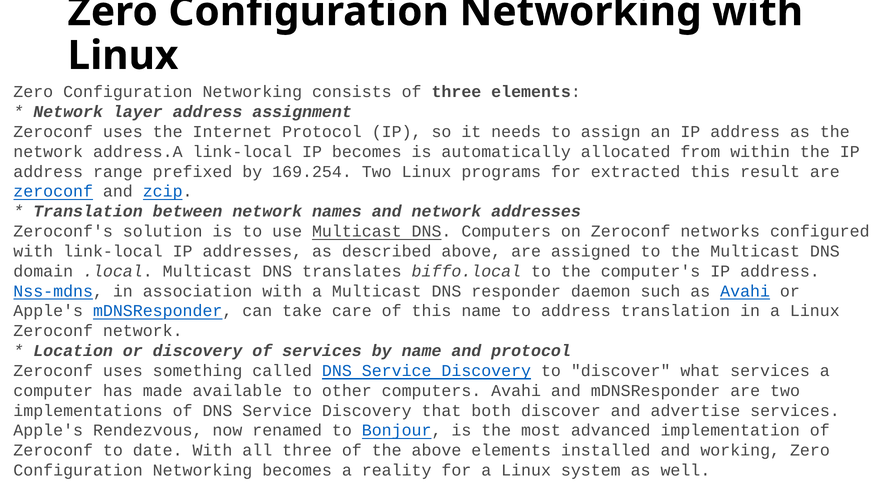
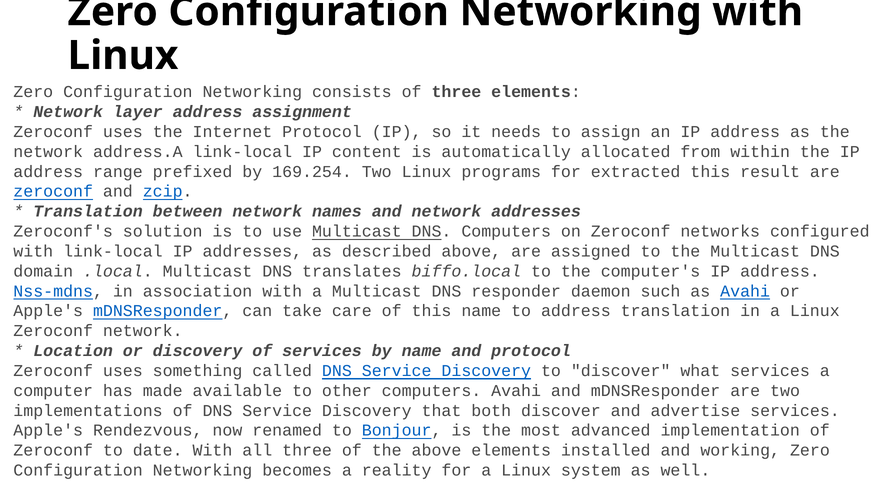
IP becomes: becomes -> content
